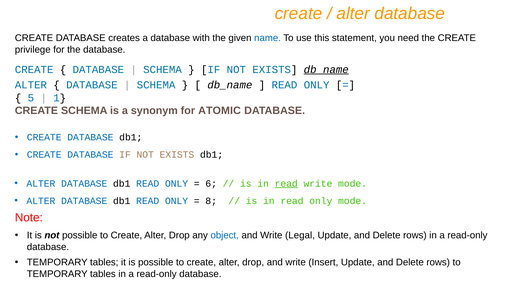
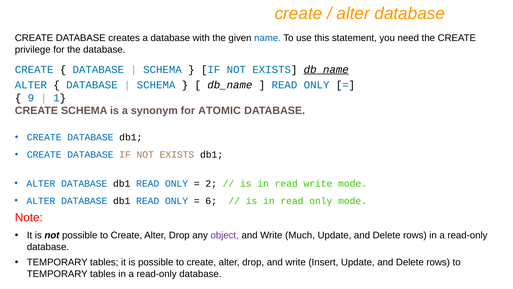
5: 5 -> 9
6: 6 -> 2
read at (286, 183) underline: present -> none
8: 8 -> 6
object colour: blue -> purple
Legal: Legal -> Much
